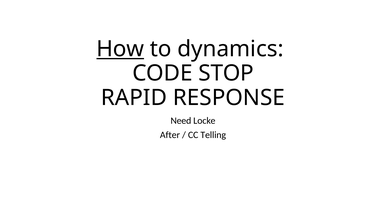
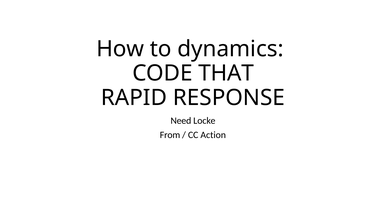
How underline: present -> none
STOP: STOP -> THAT
After: After -> From
Telling: Telling -> Action
